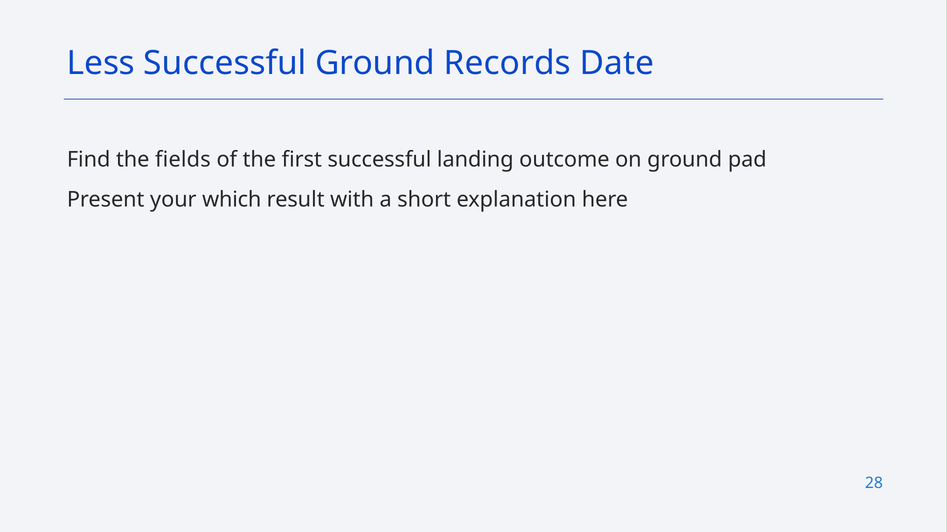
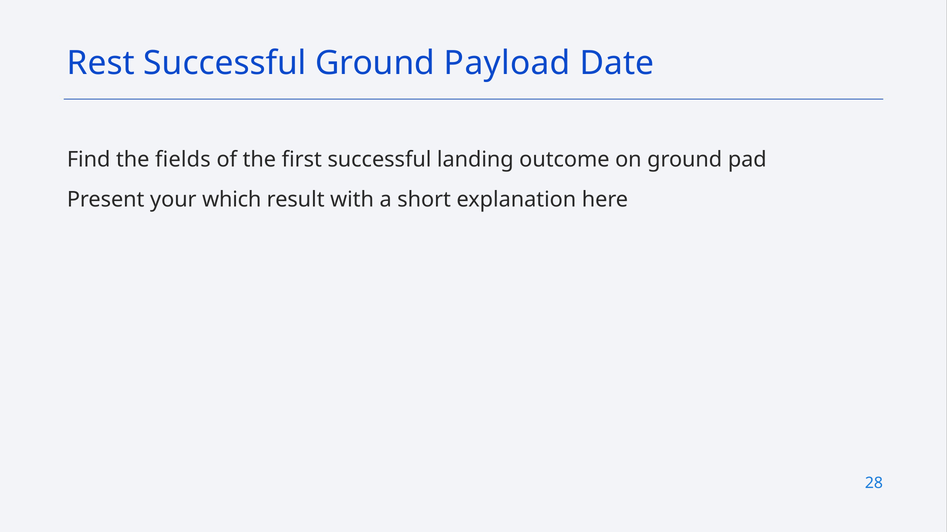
Less: Less -> Rest
Records: Records -> Payload
